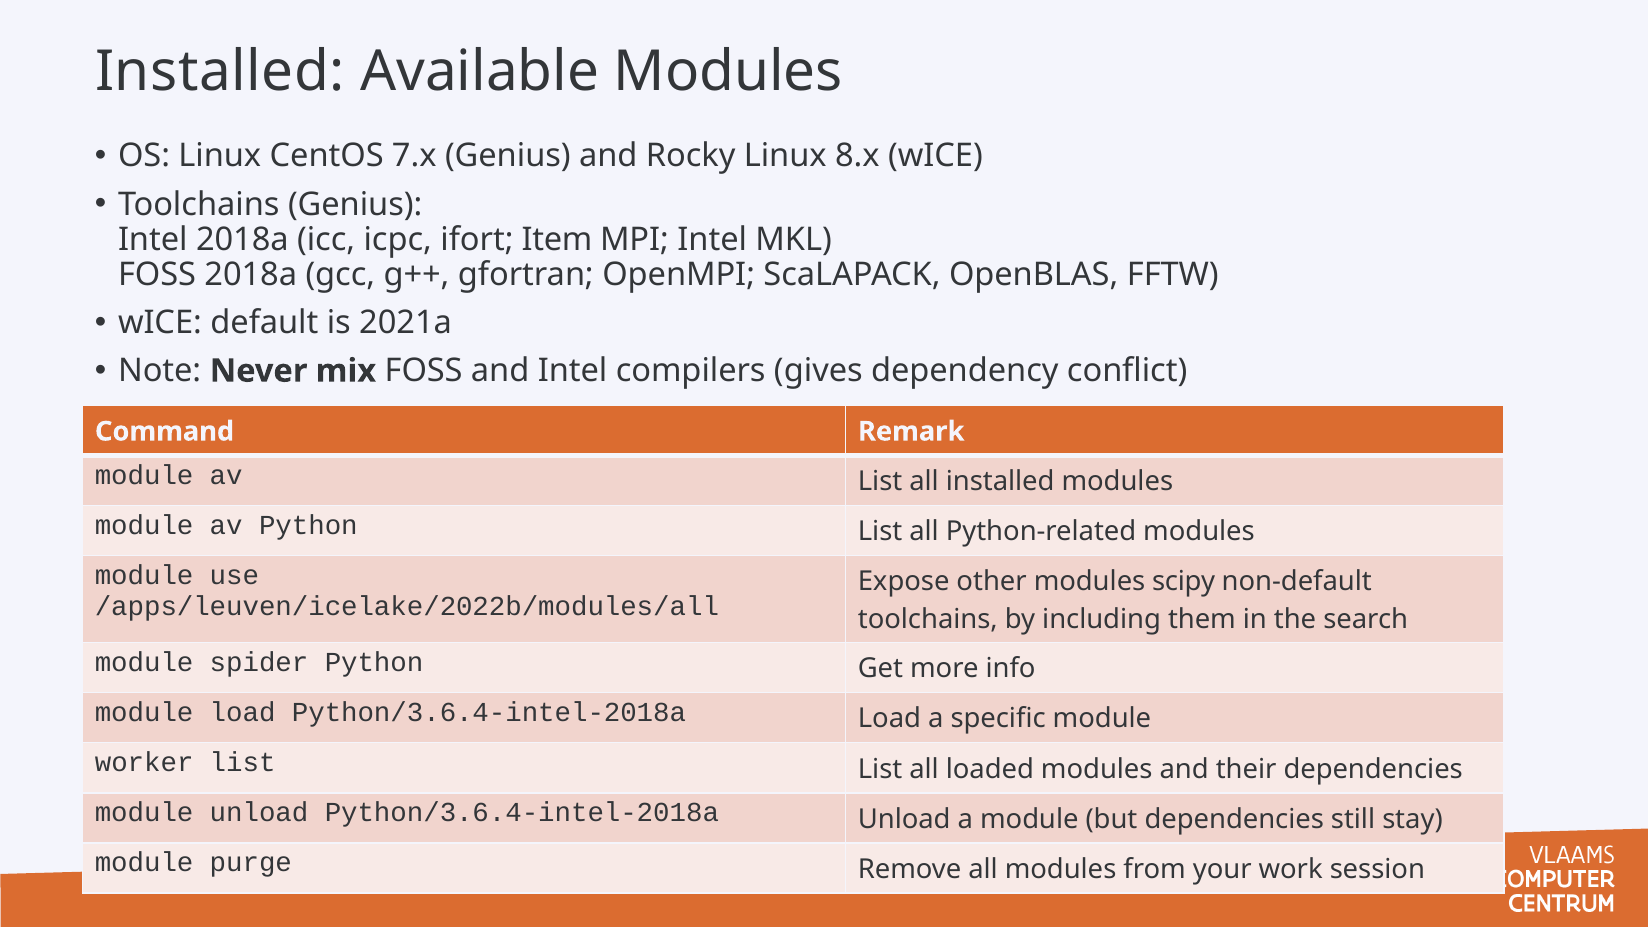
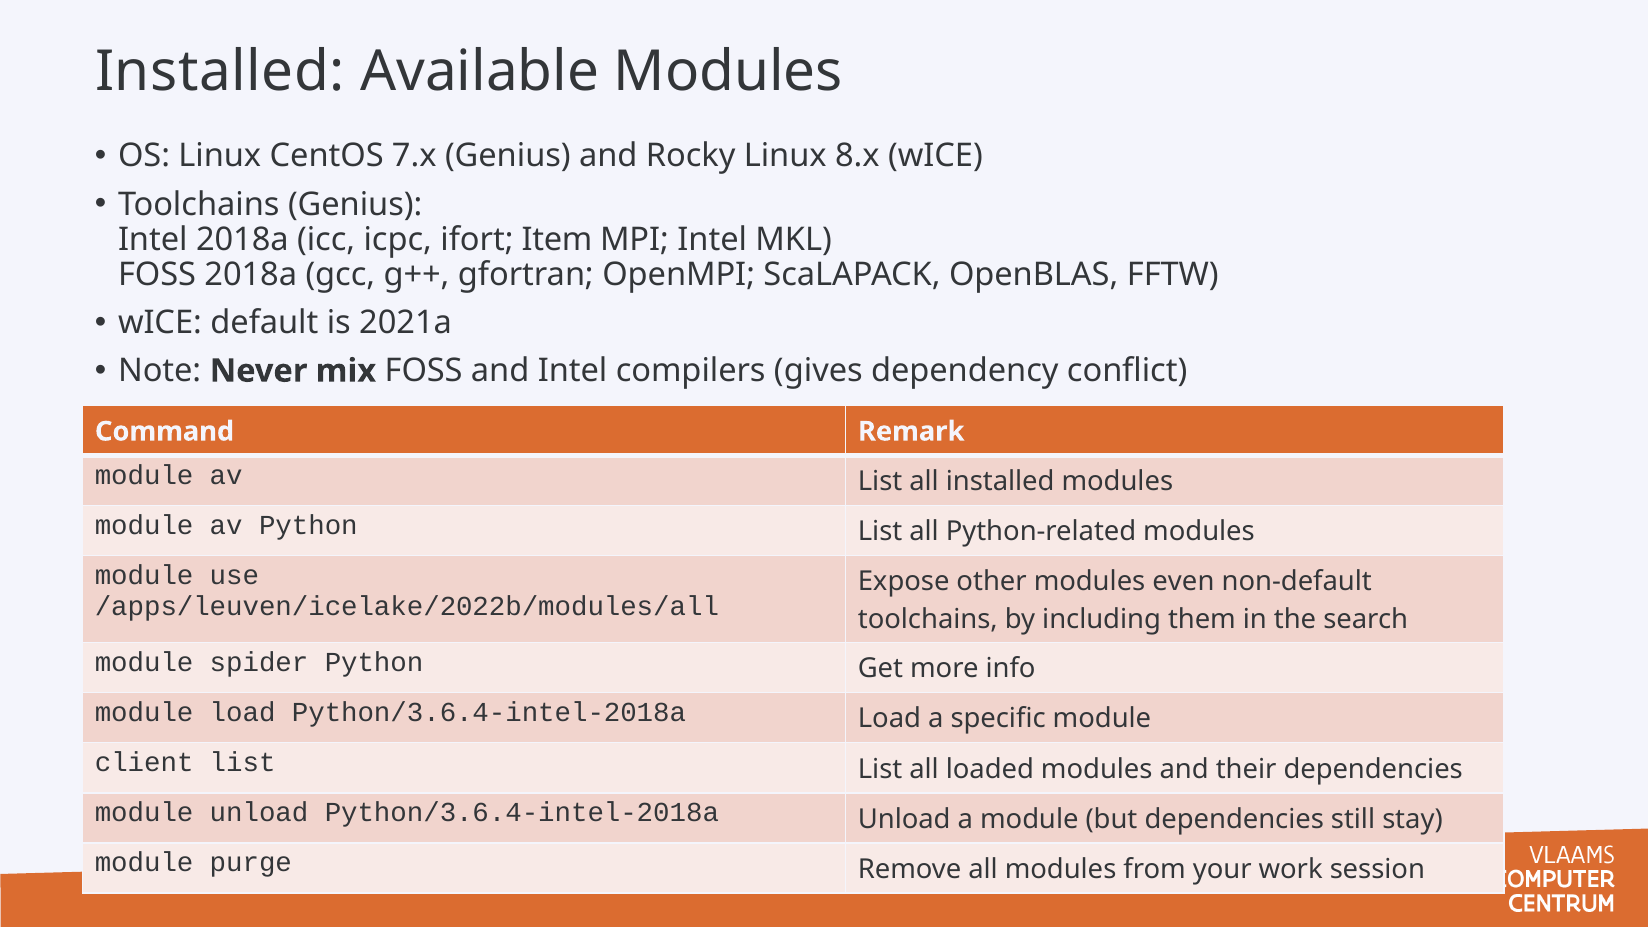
scipy: scipy -> even
worker: worker -> client
